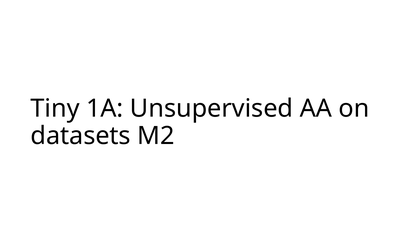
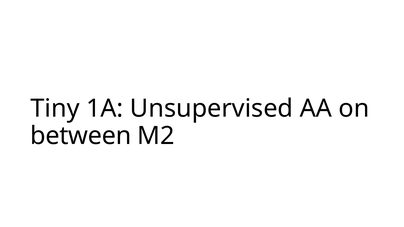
datasets: datasets -> between
